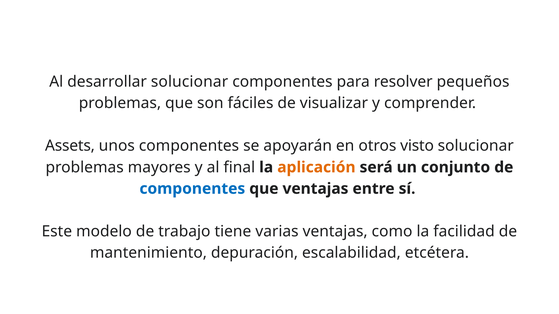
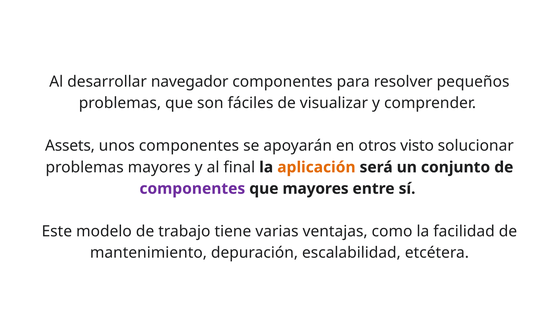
desarrollar solucionar: solucionar -> navegador
componentes at (192, 189) colour: blue -> purple
que ventajas: ventajas -> mayores
